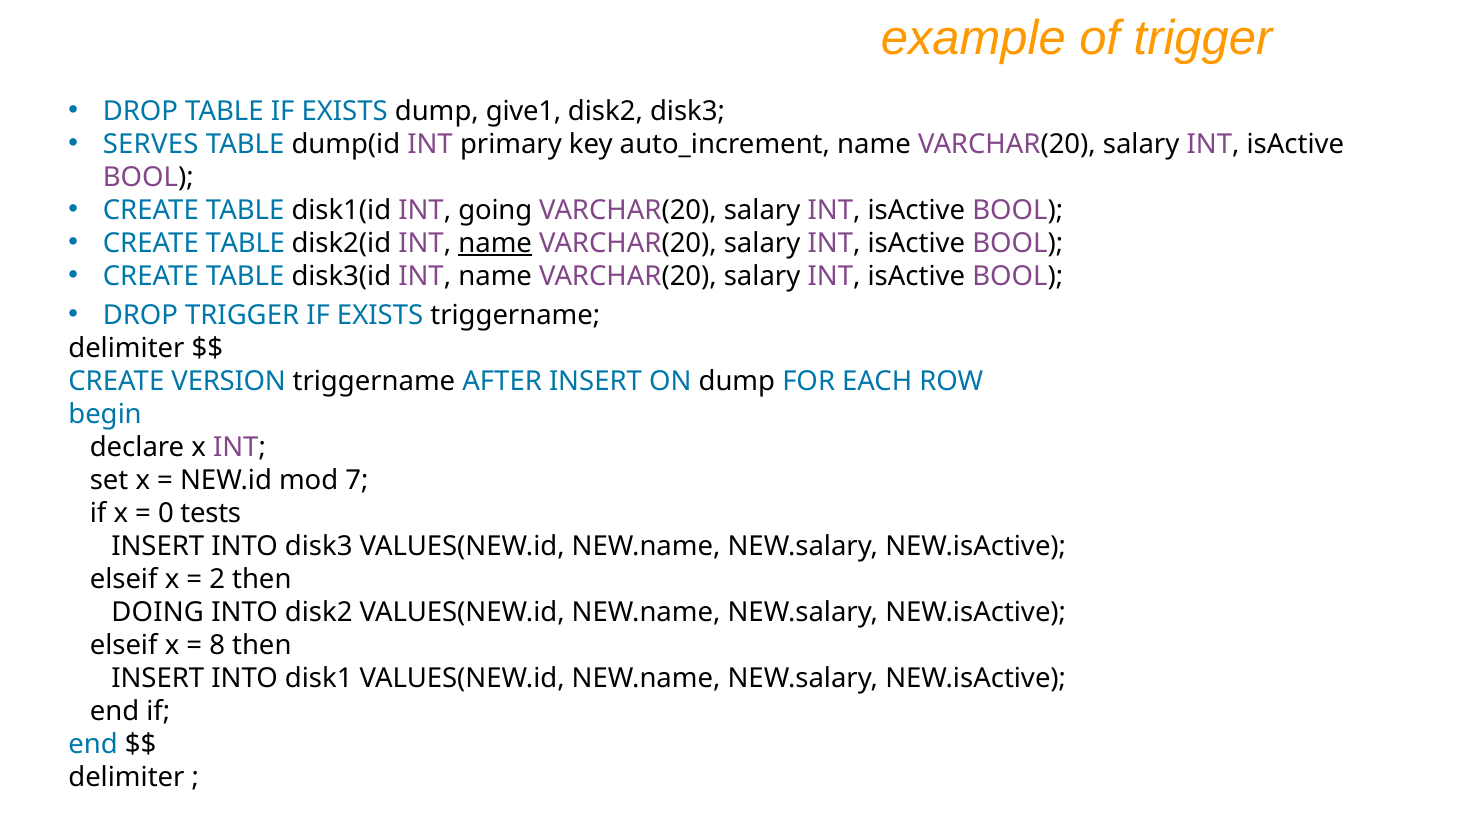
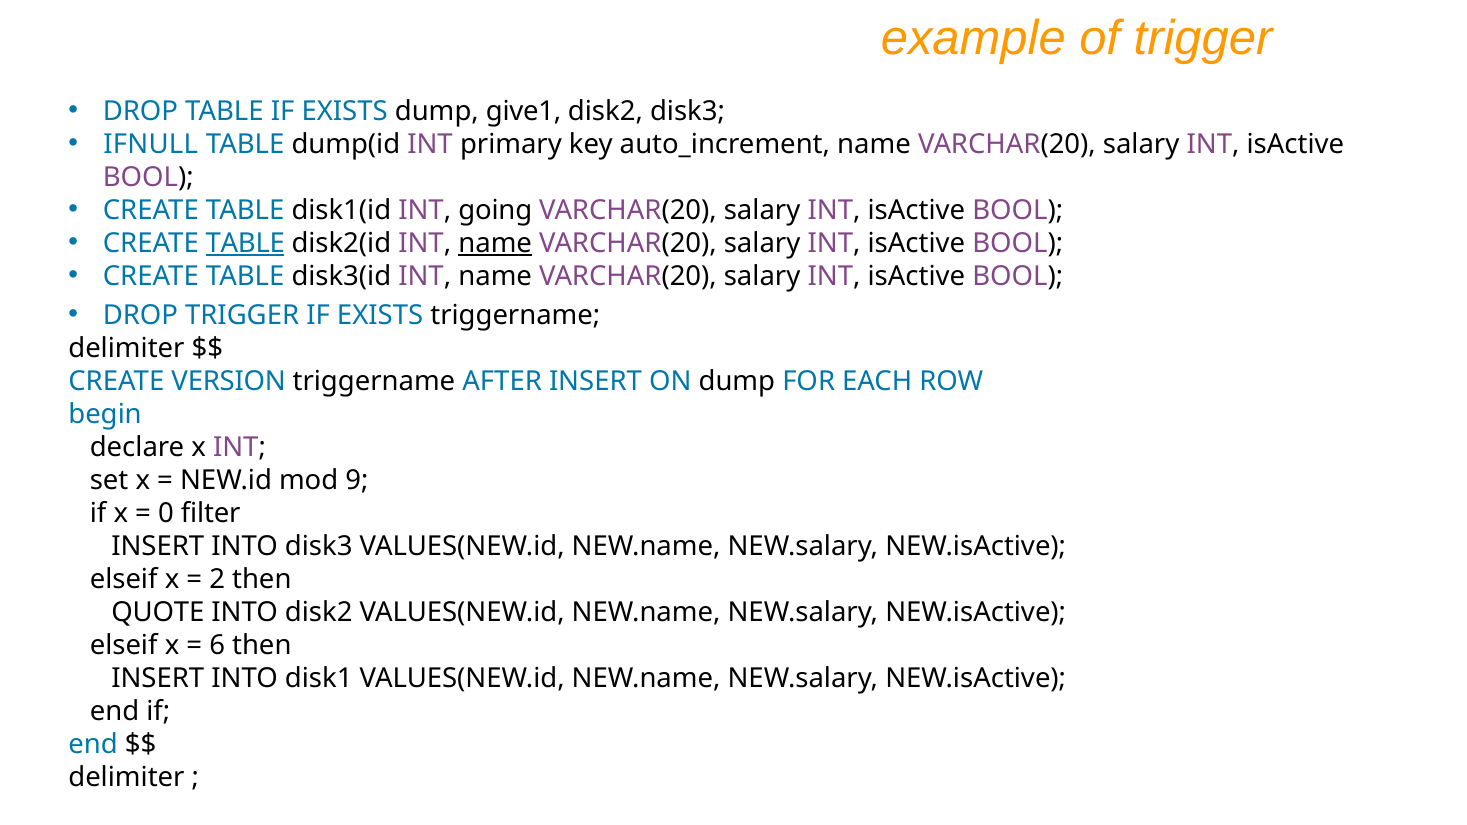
SERVES: SERVES -> IFNULL
TABLE at (245, 243) underline: none -> present
7: 7 -> 9
tests: tests -> filter
DOING: DOING -> QUOTE
8: 8 -> 6
